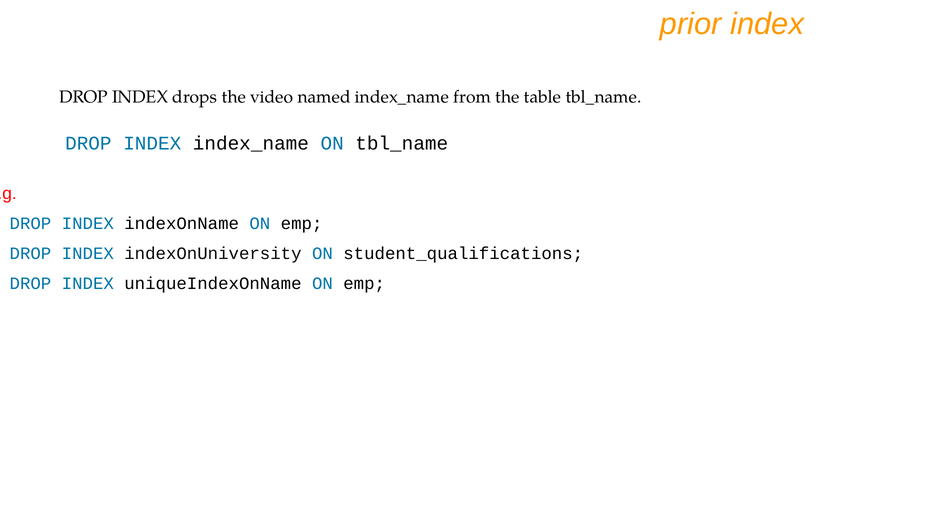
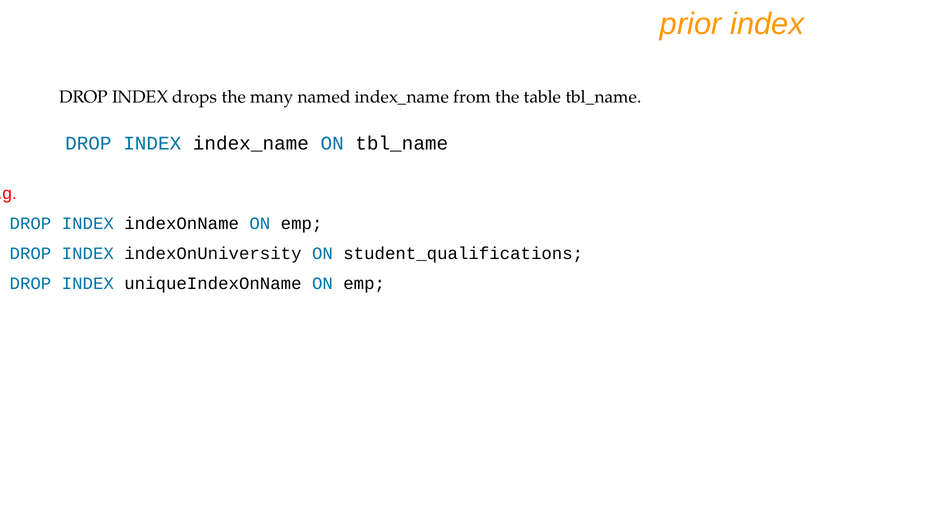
video: video -> many
